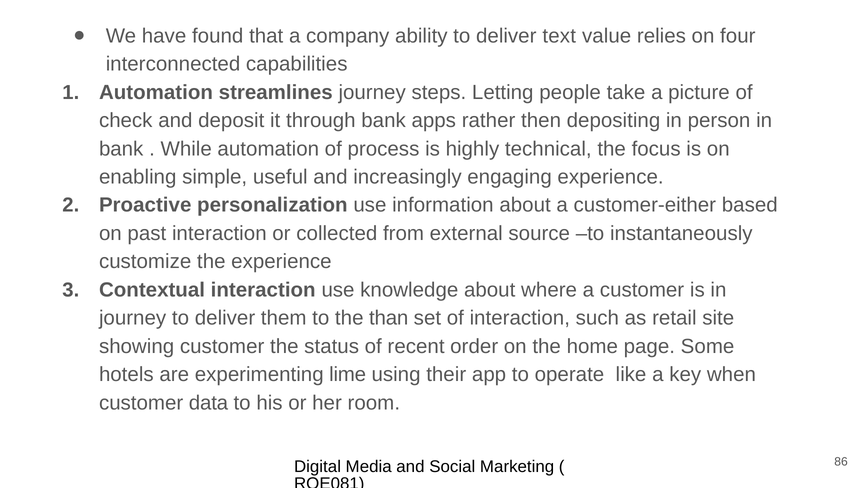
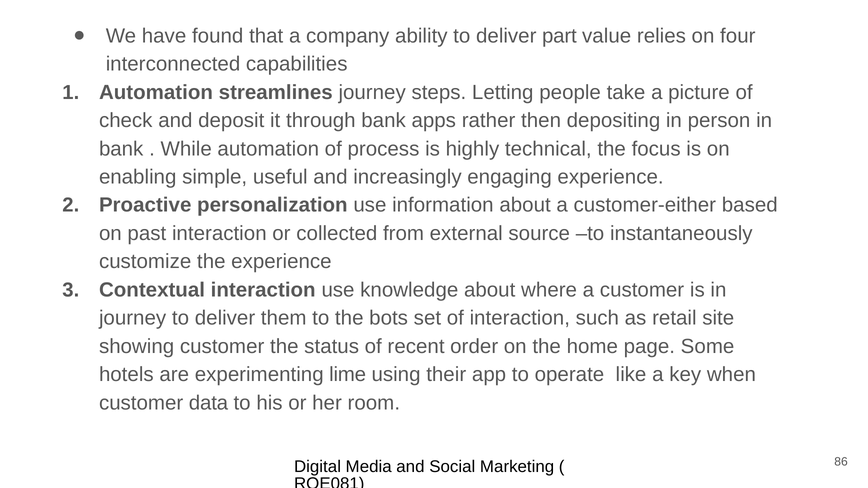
text: text -> part
than: than -> bots
